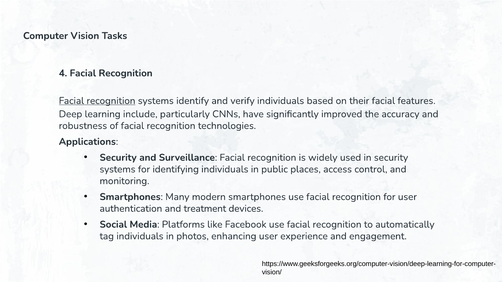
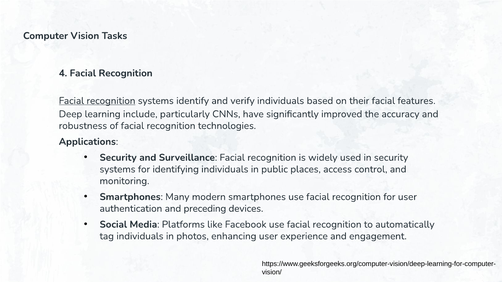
treatment: treatment -> preceding
